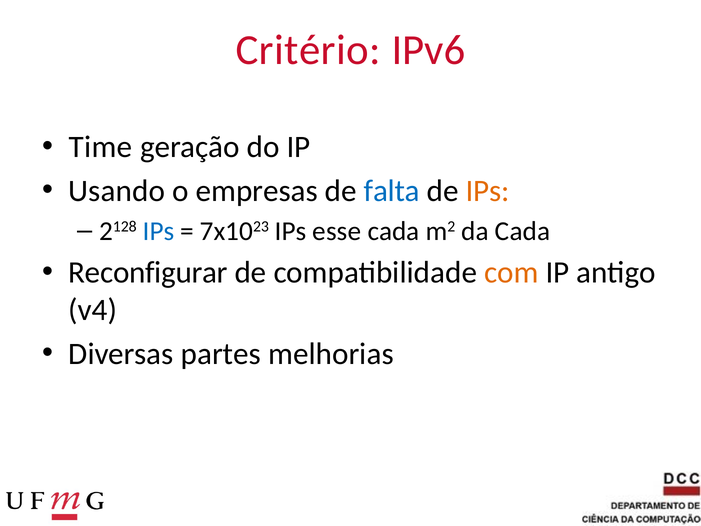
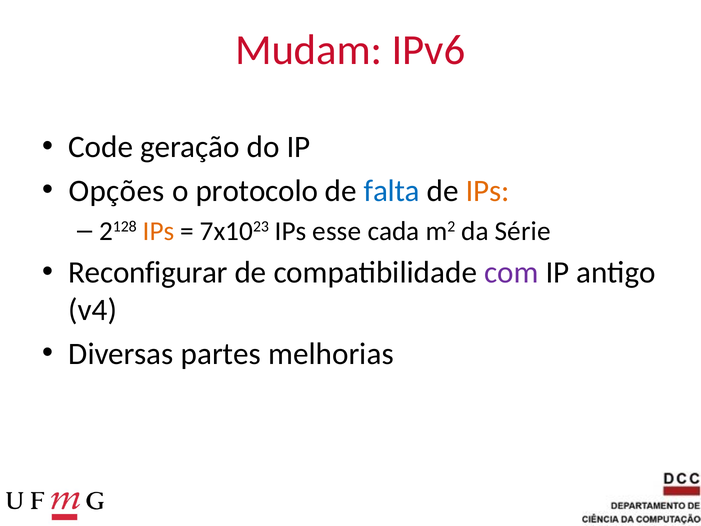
Critério: Critério -> Mudam
Time: Time -> Code
Usando: Usando -> Opções
empresas: empresas -> protocolo
IPs at (159, 231) colour: blue -> orange
da Cada: Cada -> Série
com colour: orange -> purple
